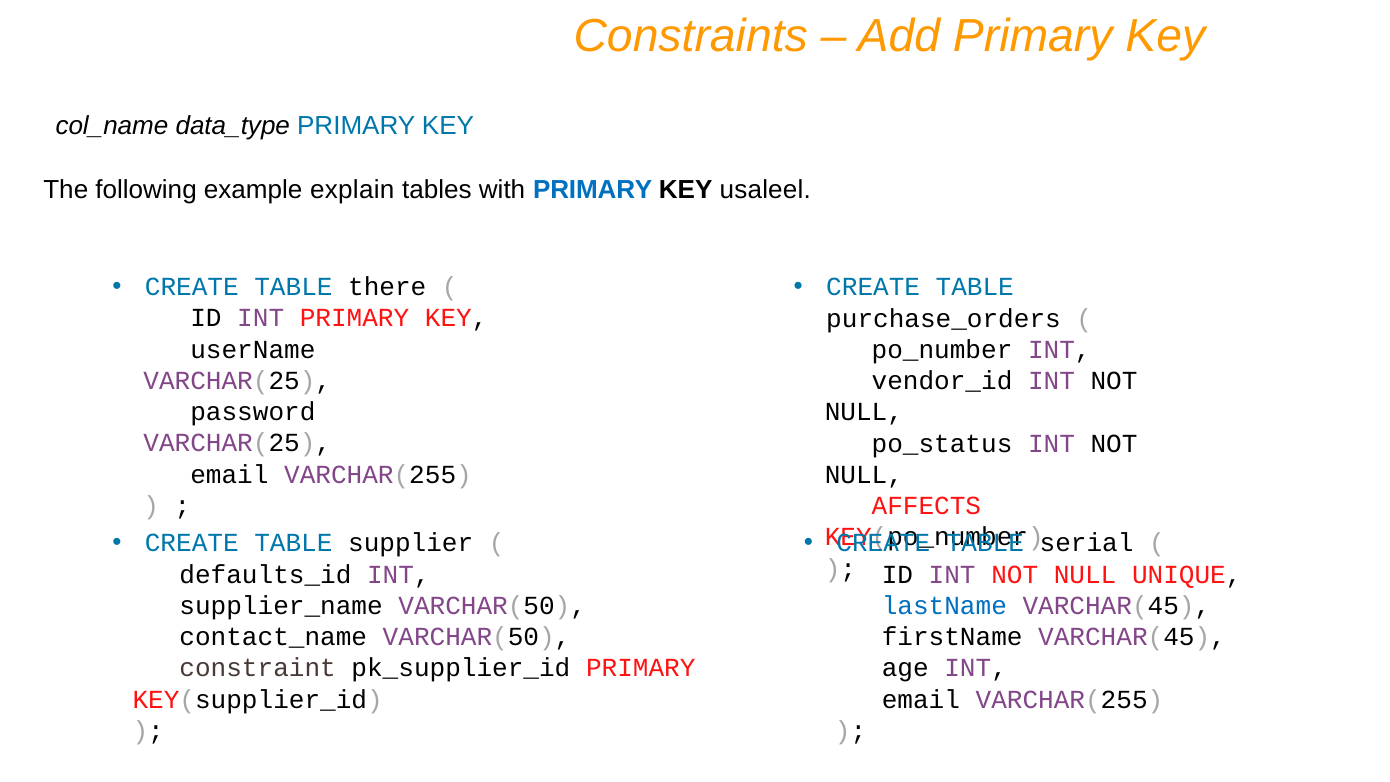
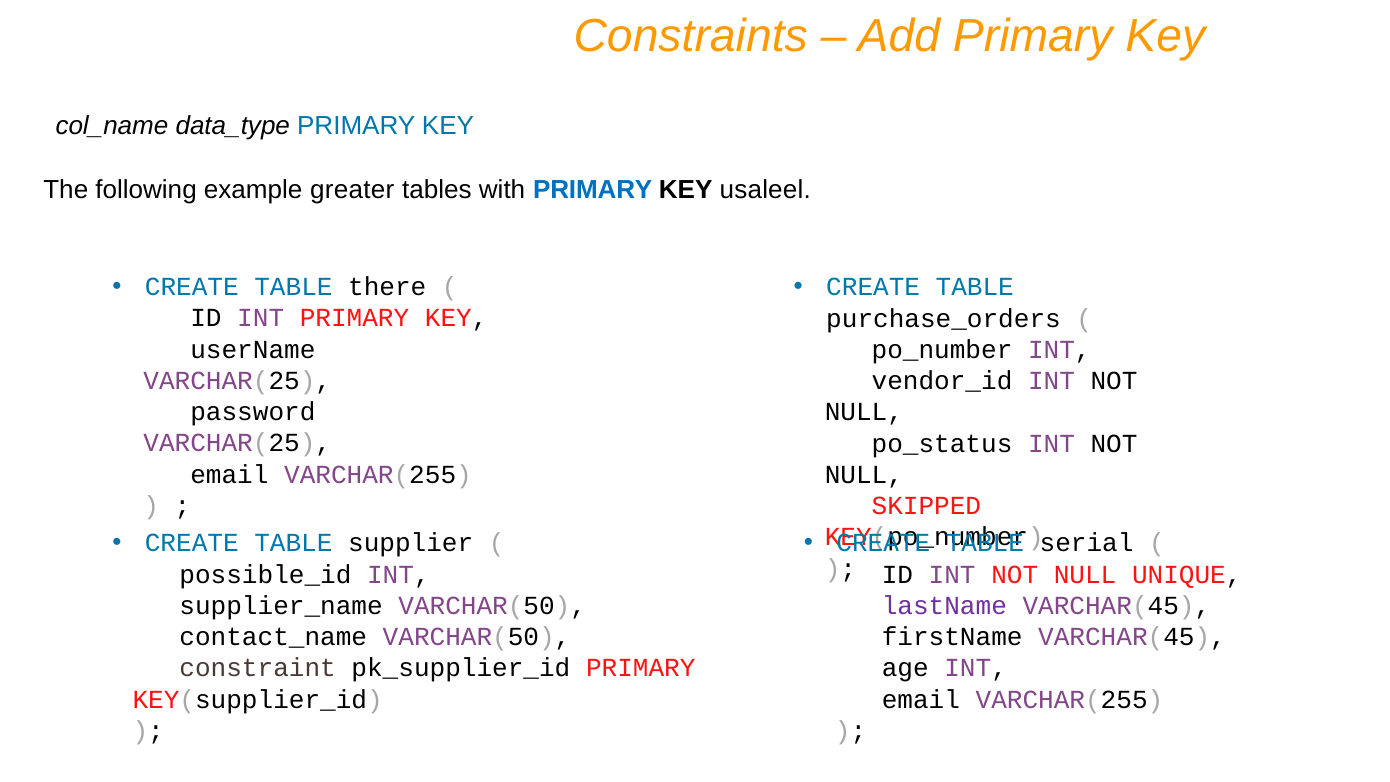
explain: explain -> greater
AFFECTS: AFFECTS -> SKIPPED
defaults_id: defaults_id -> possible_id
lastName colour: blue -> purple
